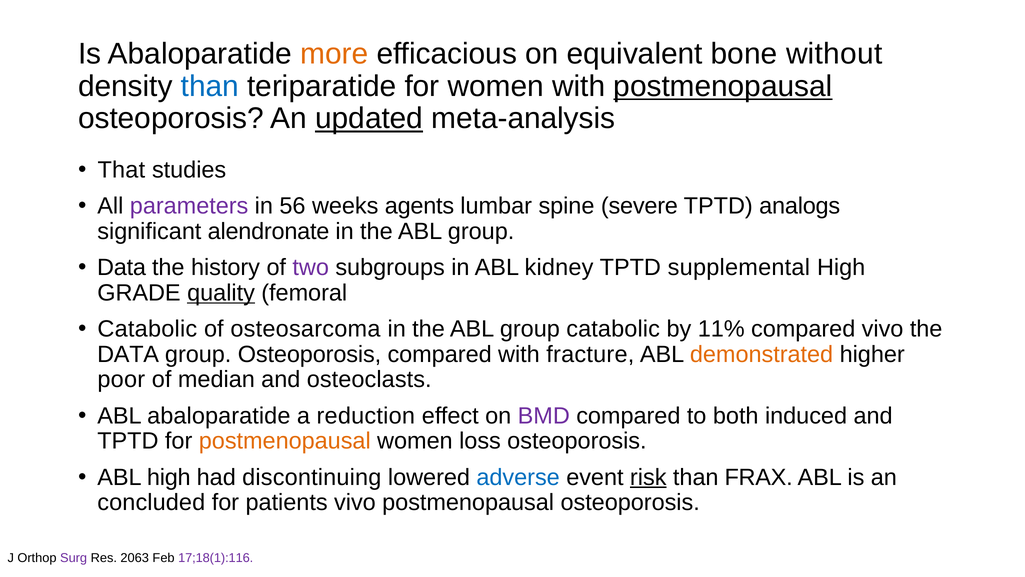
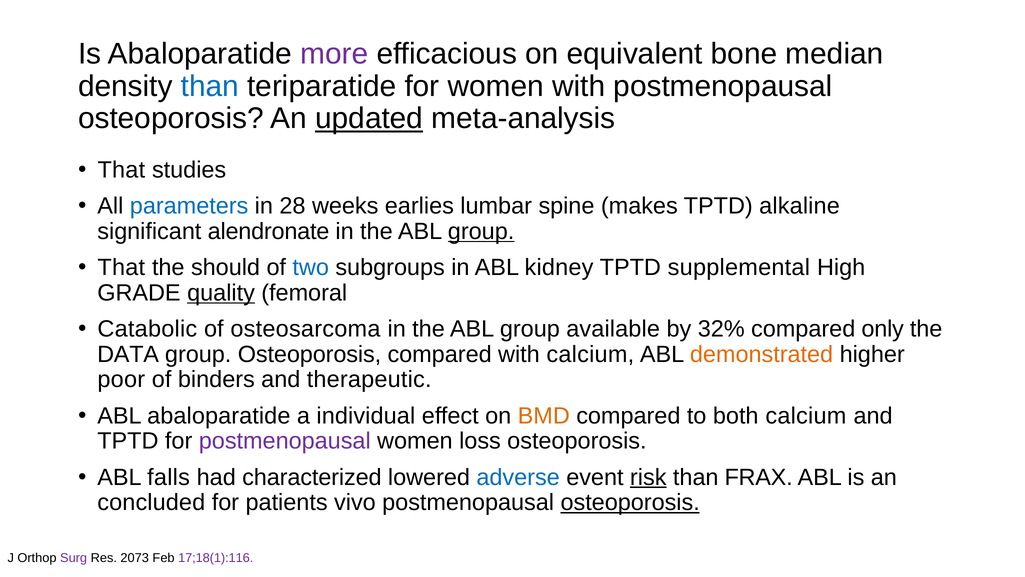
more colour: orange -> purple
without: without -> median
postmenopausal at (723, 86) underline: present -> none
parameters colour: purple -> blue
56: 56 -> 28
agents: agents -> earlies
severe: severe -> makes
analogs: analogs -> alkaline
group at (481, 231) underline: none -> present
Data at (122, 267): Data -> That
history: history -> should
two colour: purple -> blue
group catabolic: catabolic -> available
11%: 11% -> 32%
compared vivo: vivo -> only
with fracture: fracture -> calcium
median: median -> binders
osteoclasts: osteoclasts -> therapeutic
reduction: reduction -> individual
BMD colour: purple -> orange
both induced: induced -> calcium
postmenopausal at (285, 441) colour: orange -> purple
ABL high: high -> falls
discontinuing: discontinuing -> characterized
osteoporosis at (630, 502) underline: none -> present
2063: 2063 -> 2073
